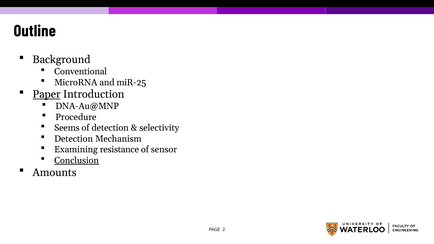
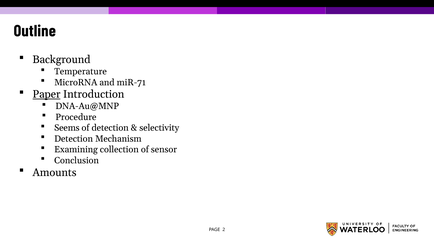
Conventional: Conventional -> Temperature
miR-25: miR-25 -> miR-71
resistance: resistance -> collection
Conclusion underline: present -> none
